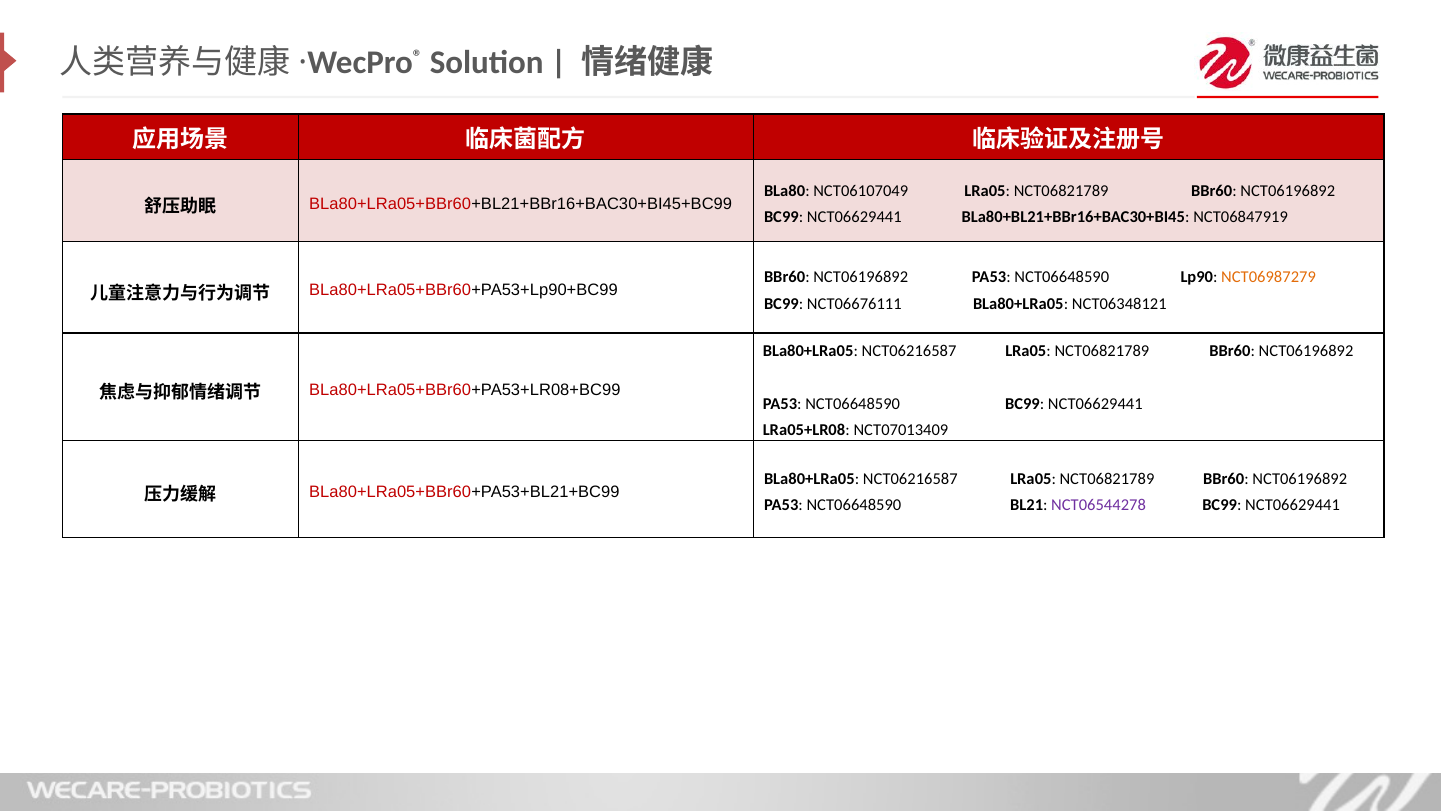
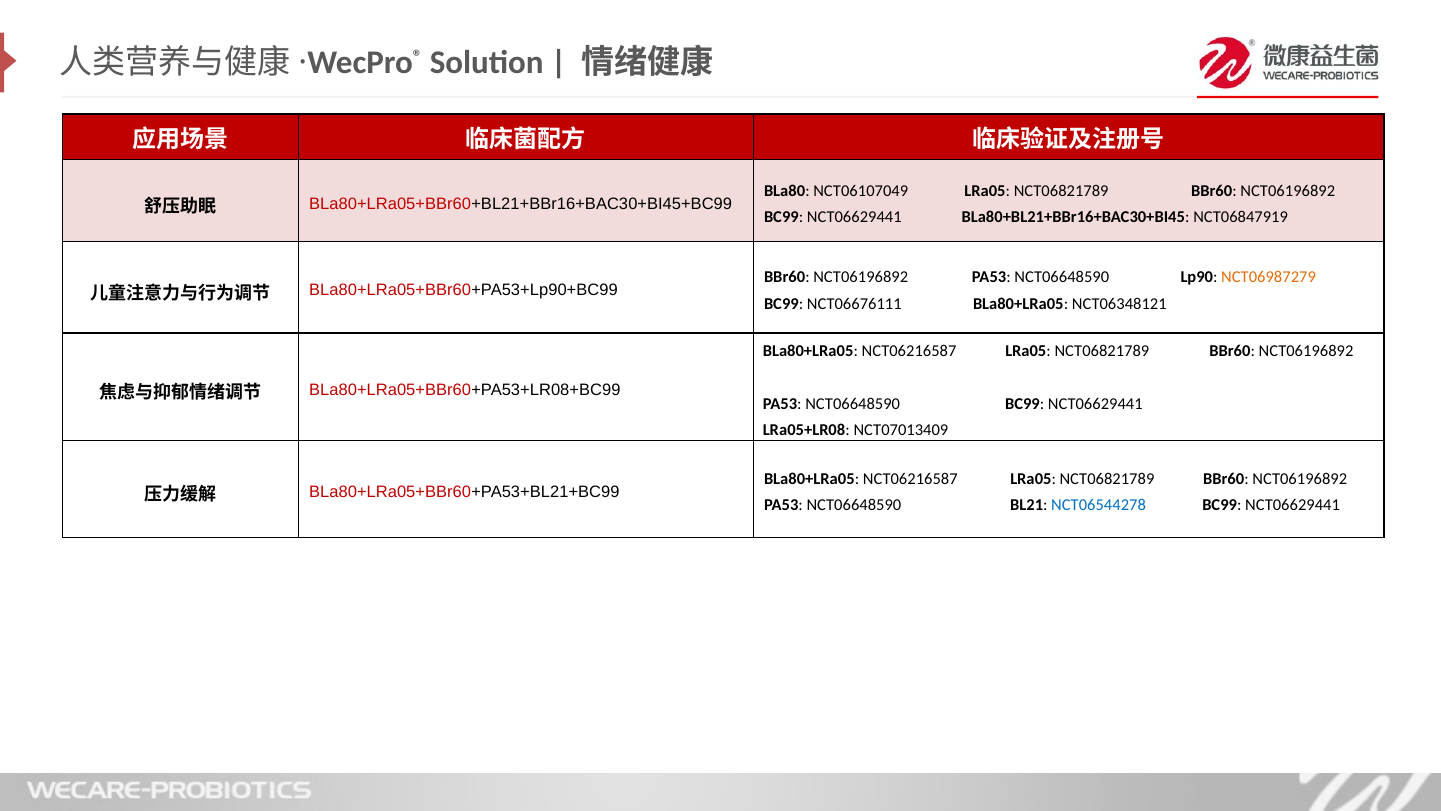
NCT06544278 colour: purple -> blue
